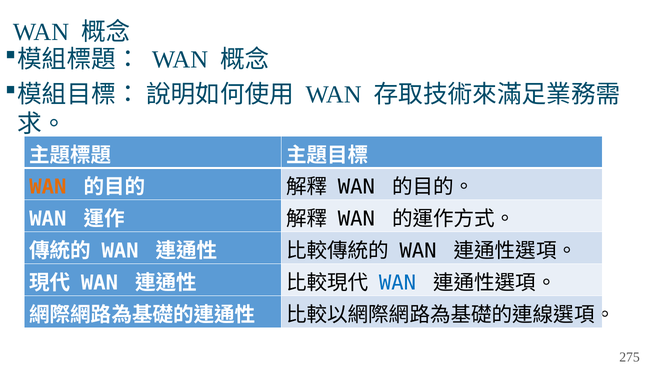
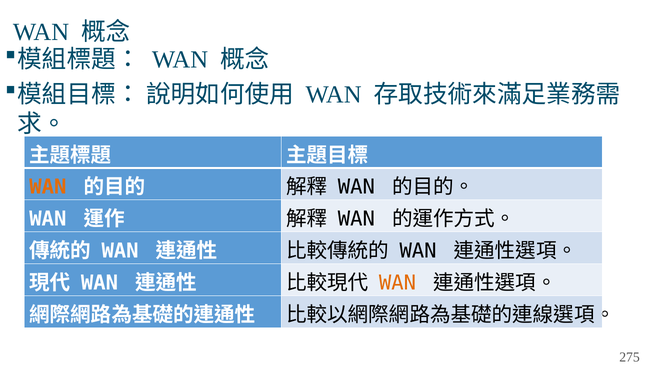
WAN at (397, 283) colour: blue -> orange
